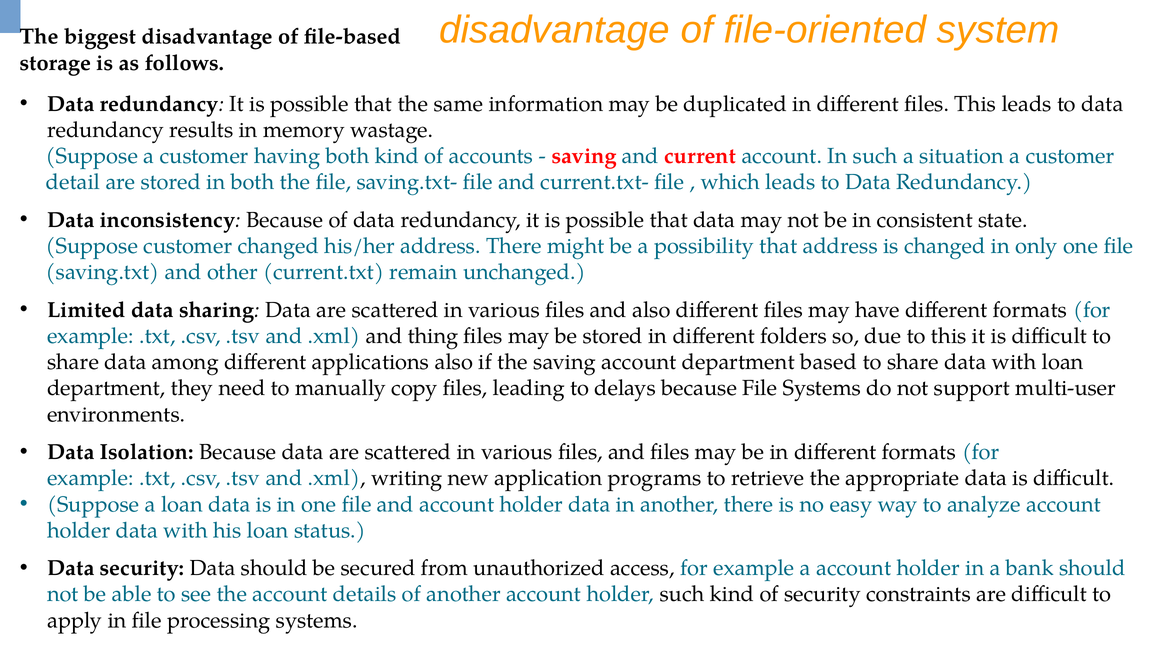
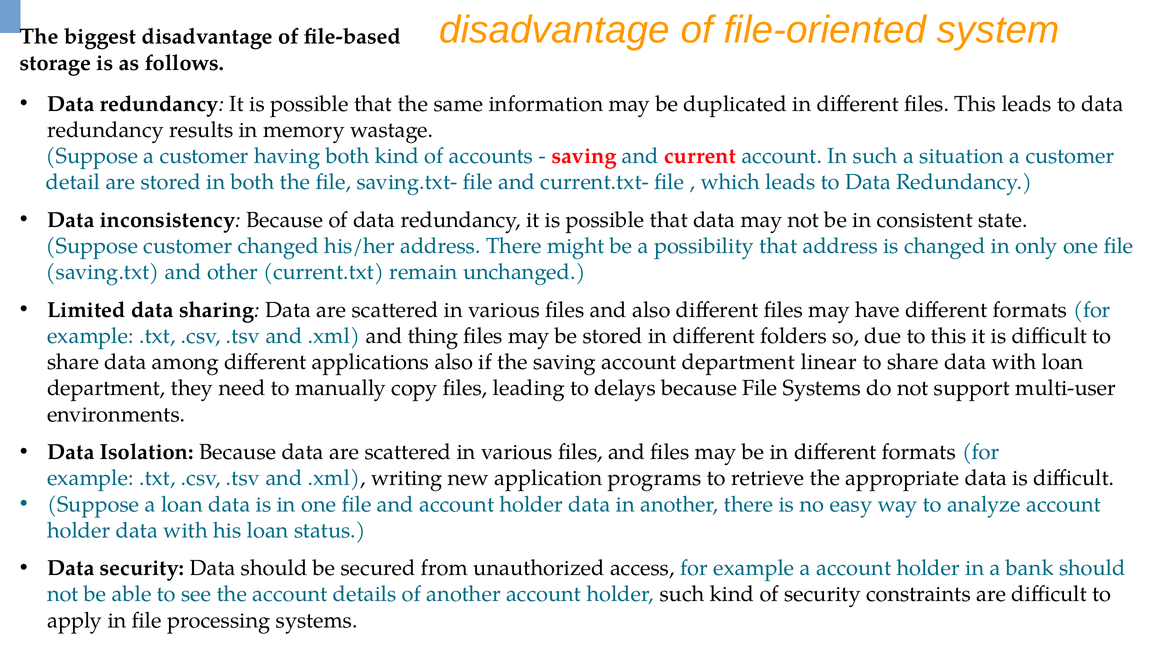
based: based -> linear
